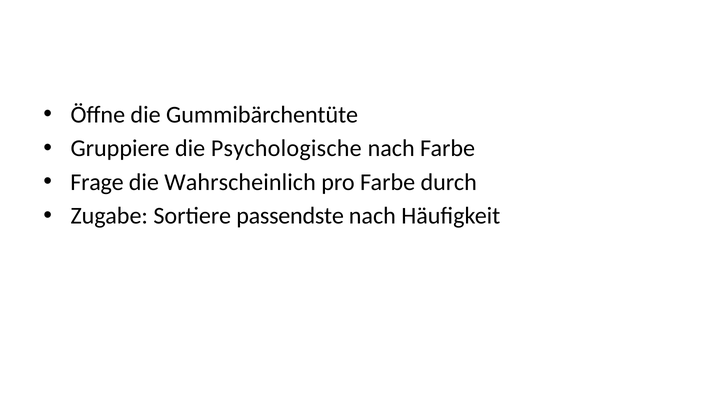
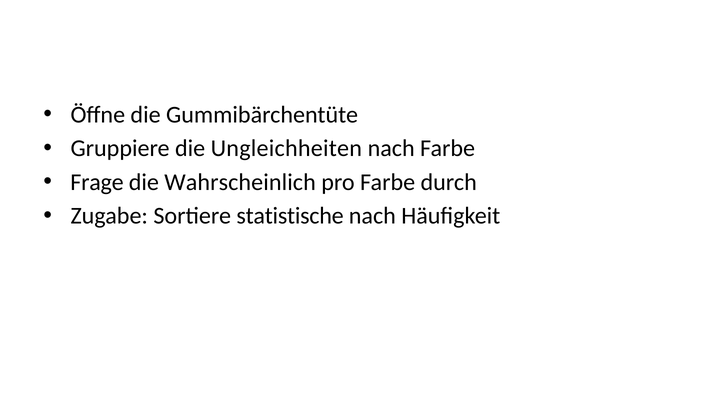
Psychologische: Psychologische -> Ungleichheiten
passendste: passendste -> statistische
